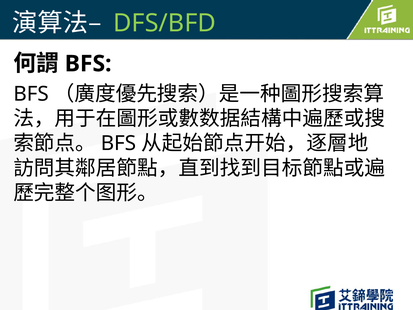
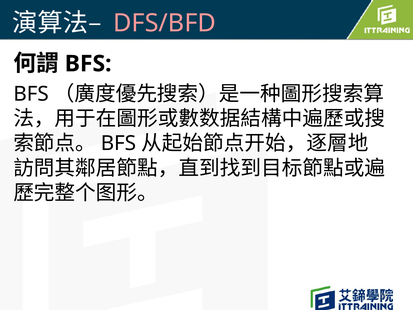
DFS/BFD colour: light green -> pink
